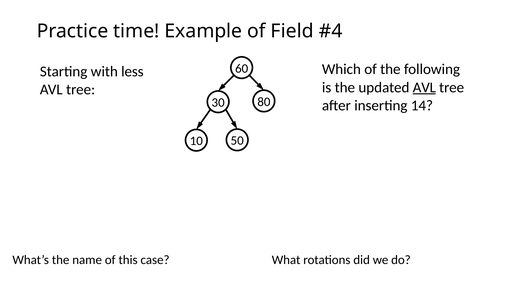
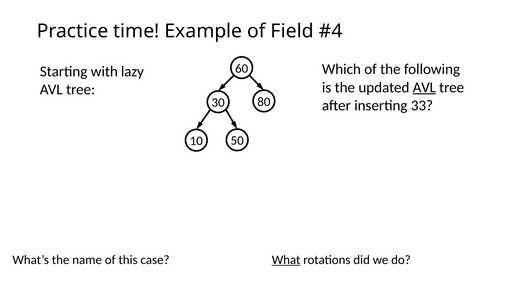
less: less -> lazy
14: 14 -> 33
What underline: none -> present
